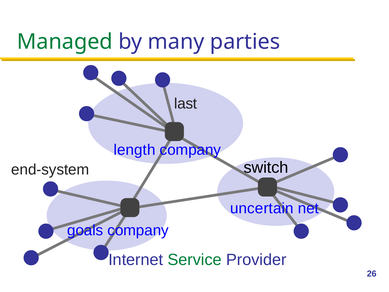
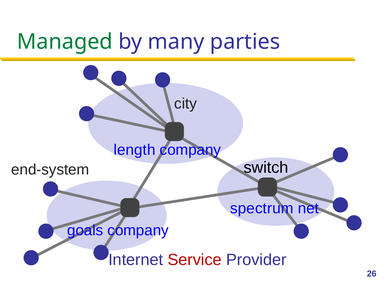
last: last -> city
uncertain: uncertain -> spectrum
Service colour: green -> red
